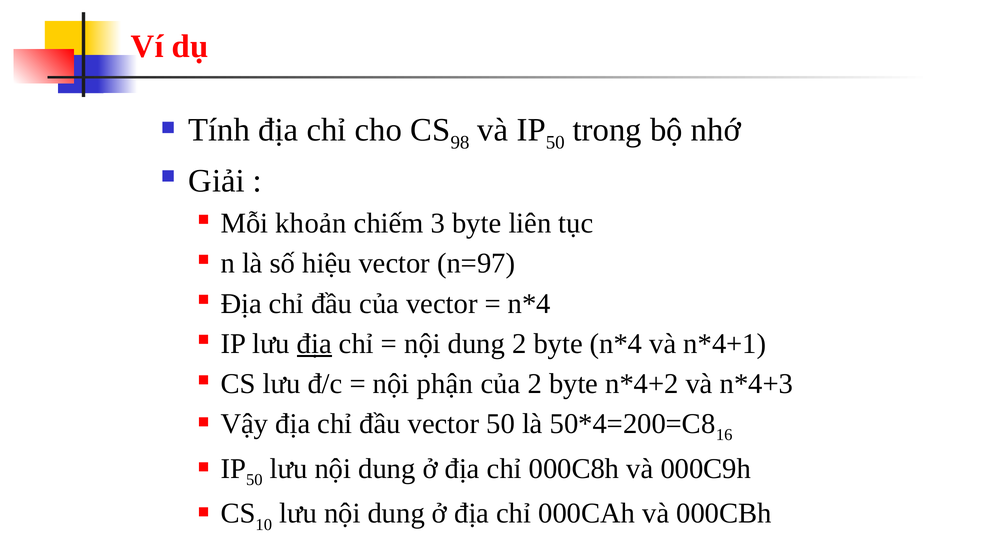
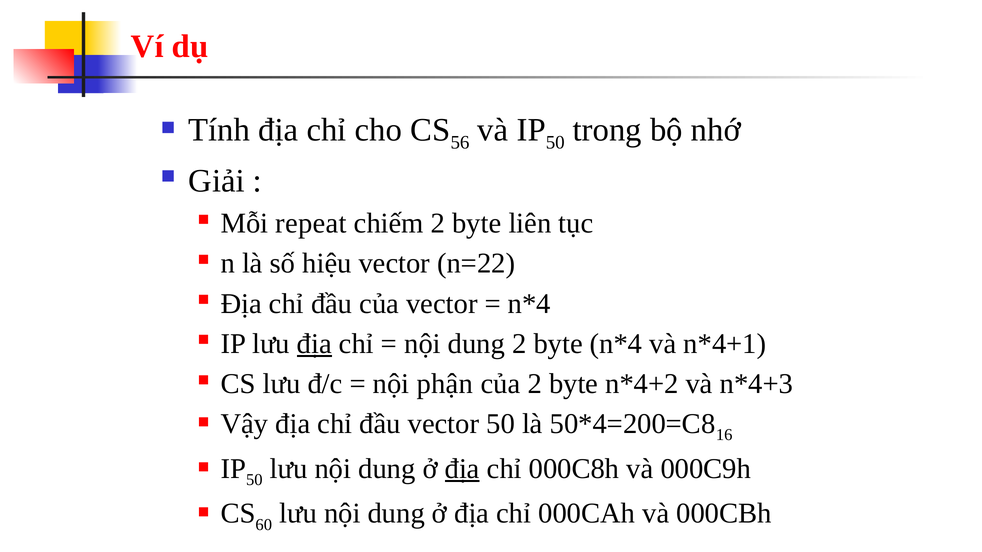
98: 98 -> 56
khoản: khoản -> repeat
chiếm 3: 3 -> 2
n=97: n=97 -> n=22
địa at (462, 469) underline: none -> present
10: 10 -> 60
